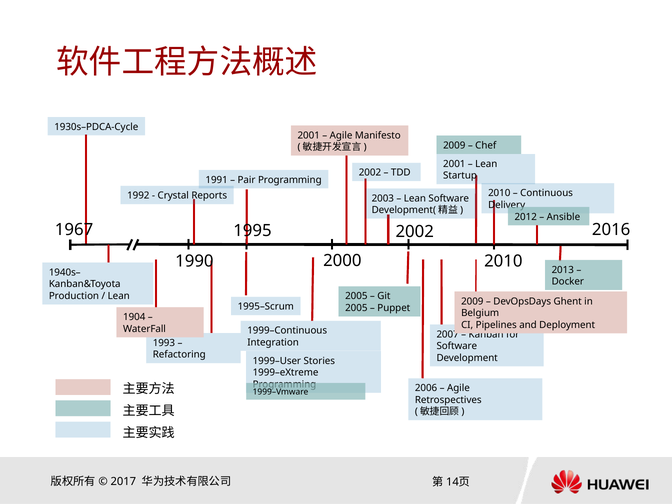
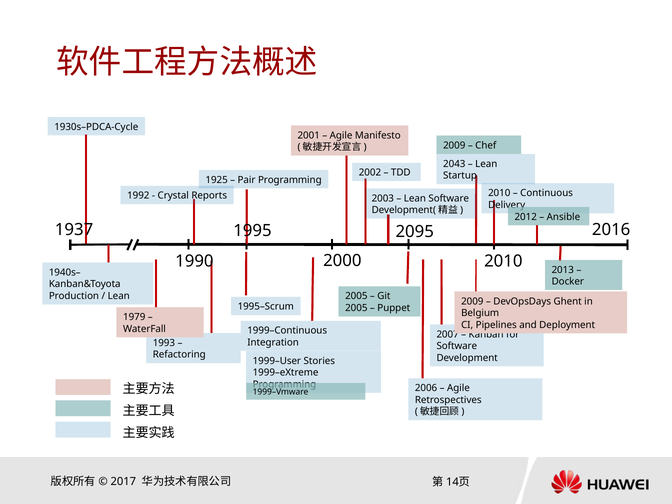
2001 at (454, 164): 2001 -> 2043
1991: 1991 -> 1925
1967: 1967 -> 1937
2002 at (415, 232): 2002 -> 2095
1904: 1904 -> 1979
